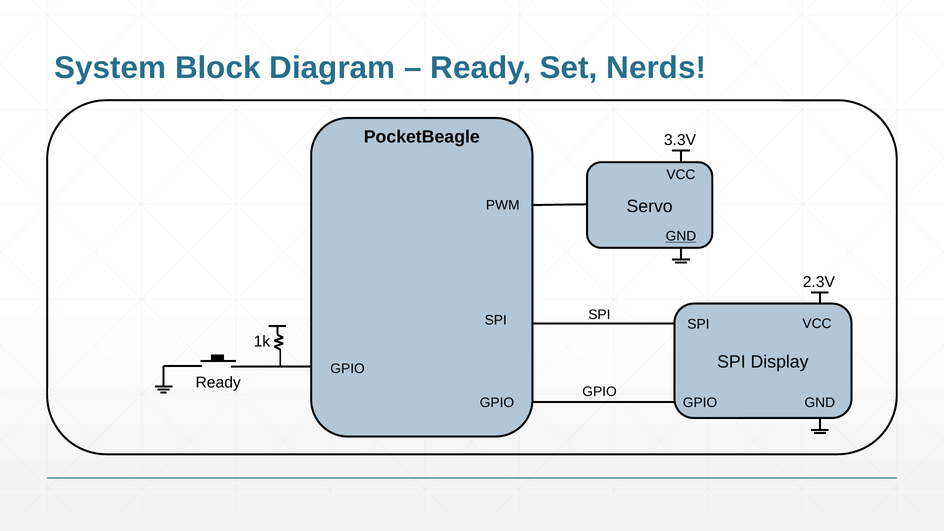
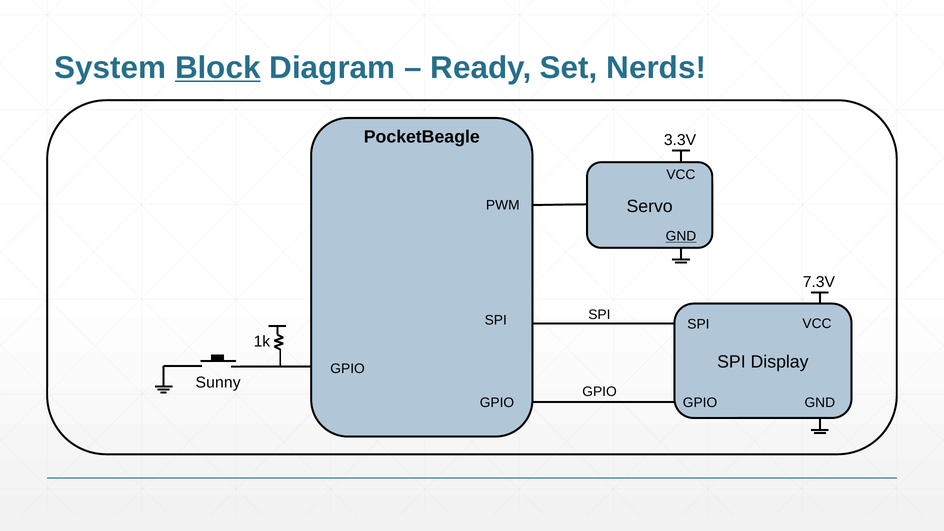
Block underline: none -> present
2.3V: 2.3V -> 7.3V
Ready at (218, 383): Ready -> Sunny
